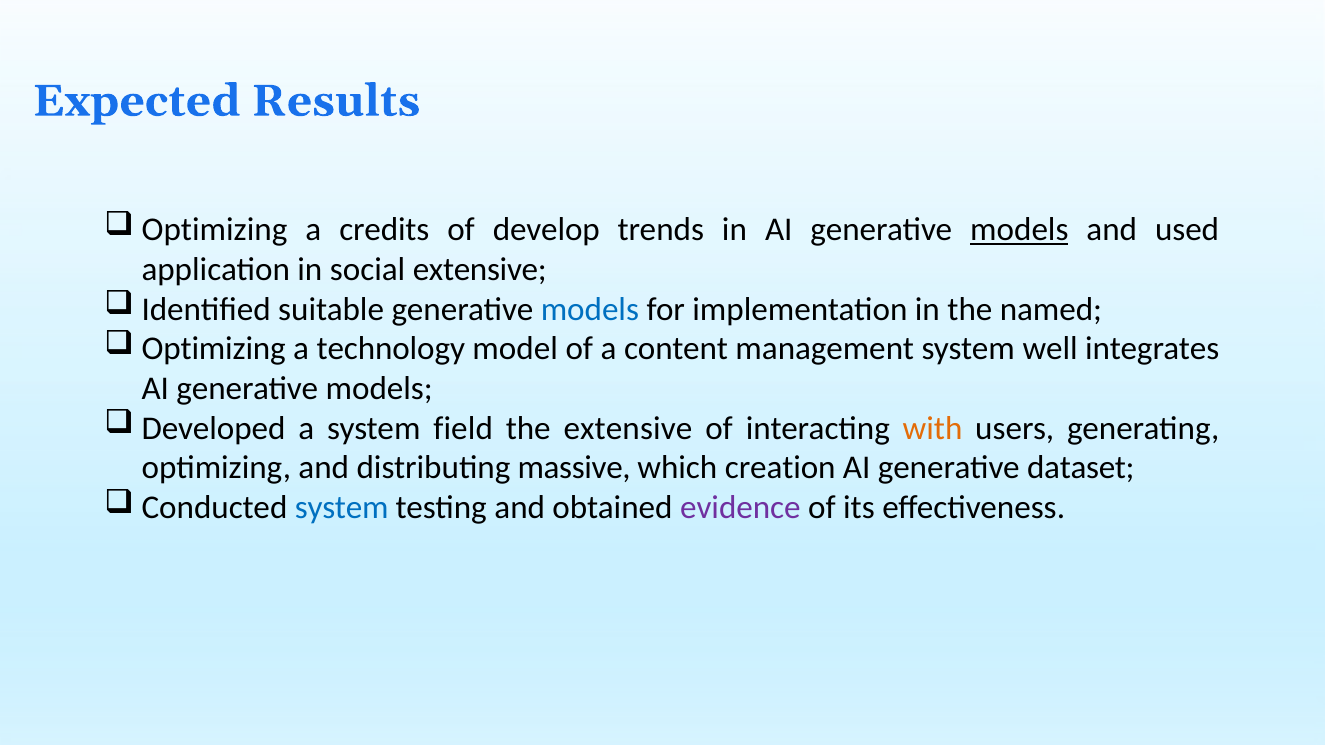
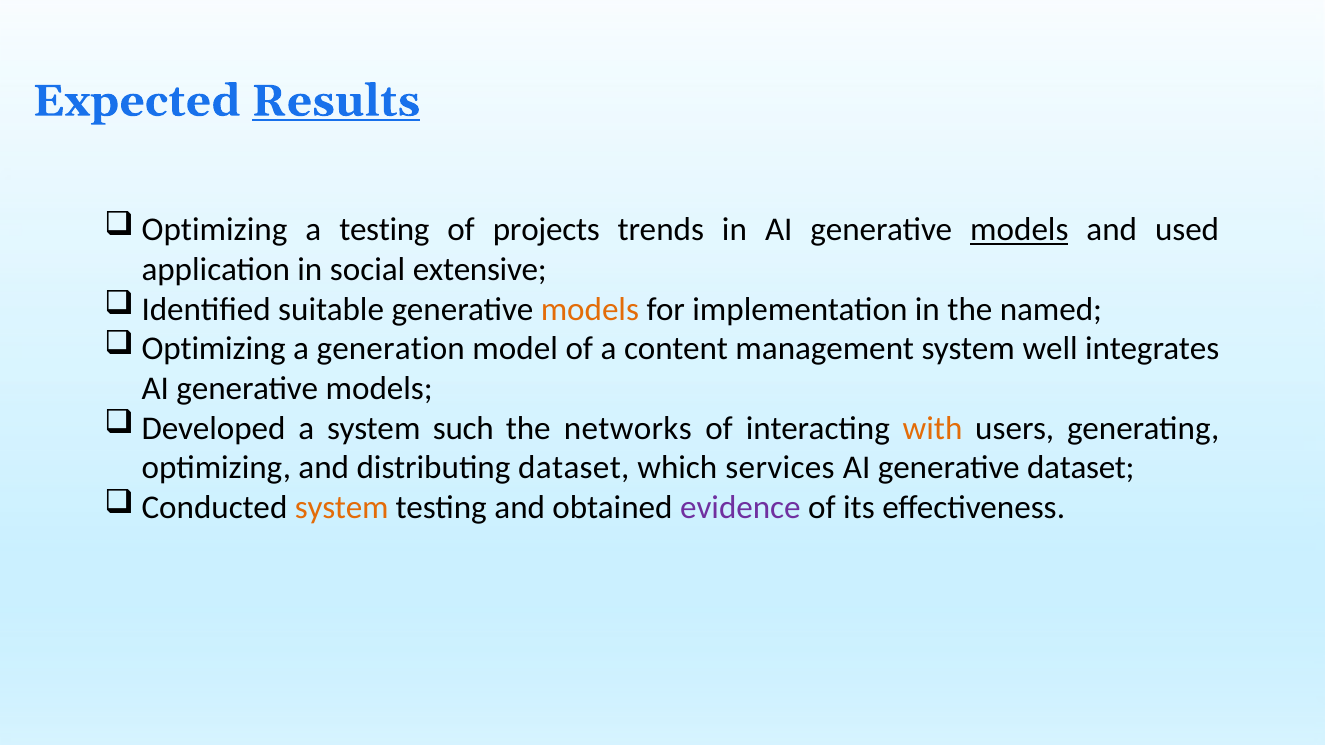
Results underline: none -> present
a credits: credits -> testing
develop: develop -> projects
models at (590, 309) colour: blue -> orange
technology: technology -> generation
field: field -> such
the extensive: extensive -> networks
distributing massive: massive -> dataset
creation: creation -> services
system at (342, 508) colour: blue -> orange
